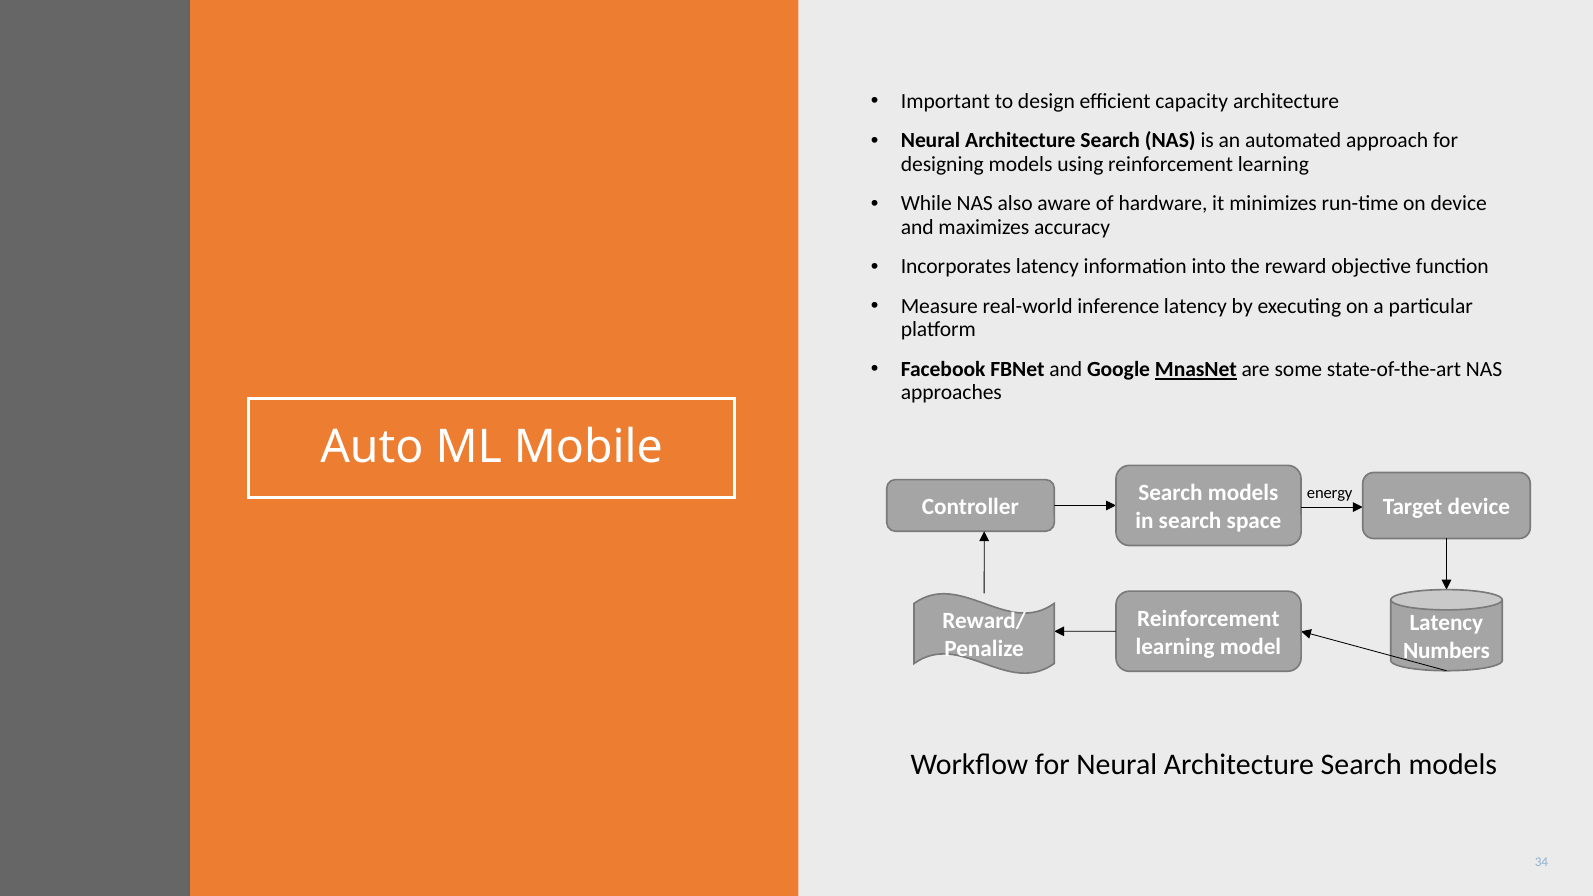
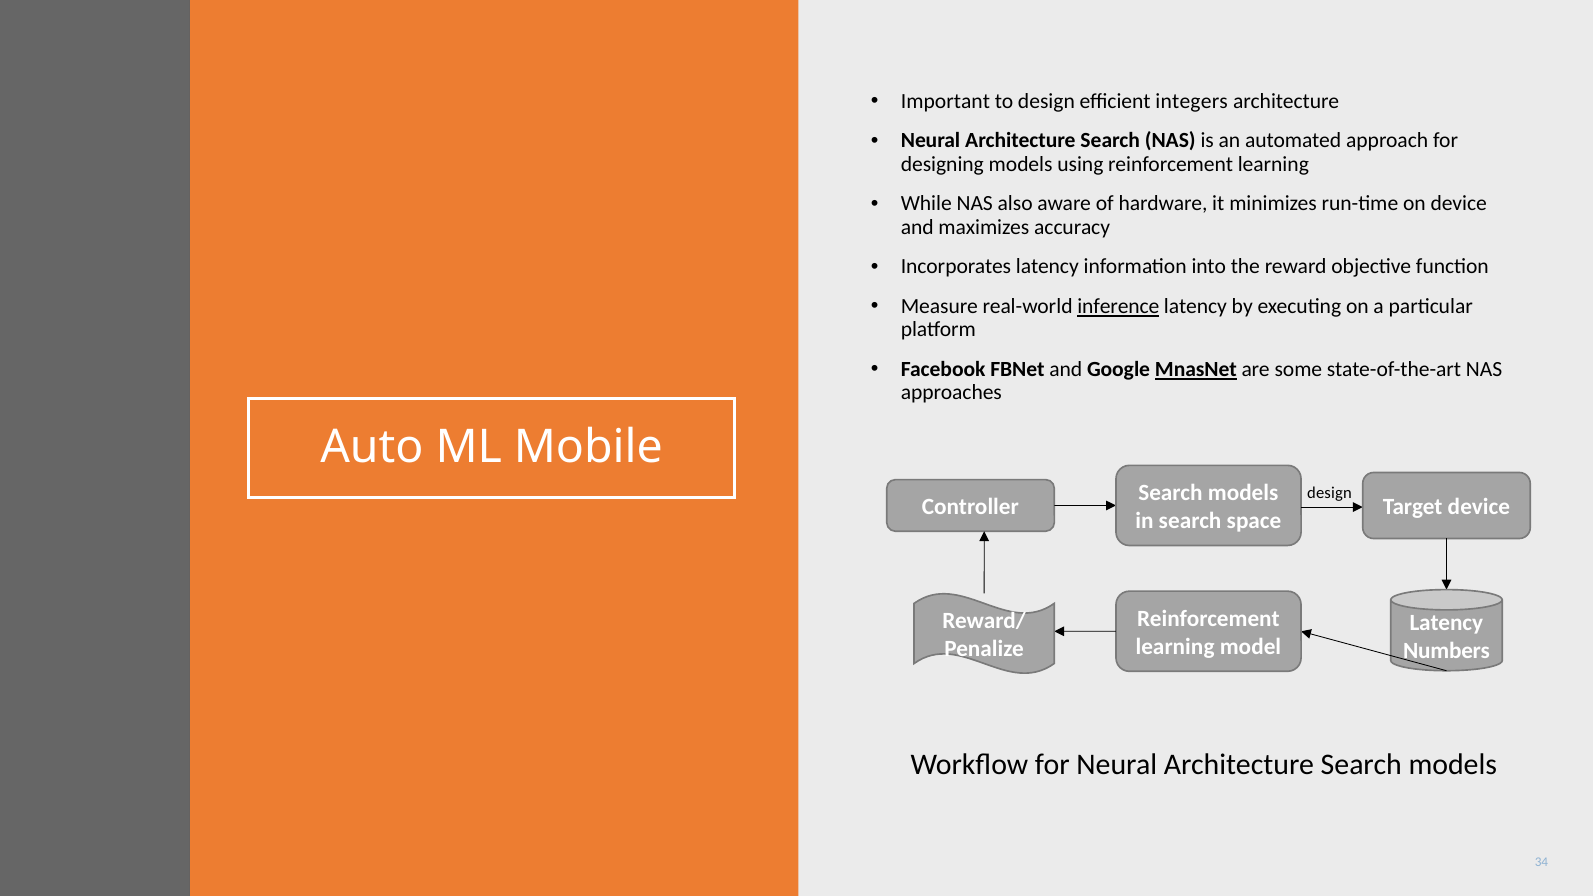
capacity: capacity -> integers
inference underline: none -> present
energy at (1330, 493): energy -> design
